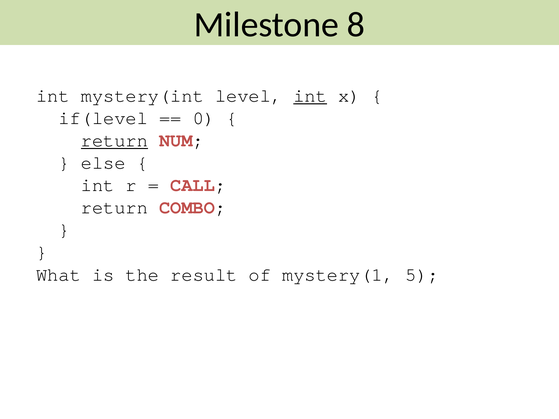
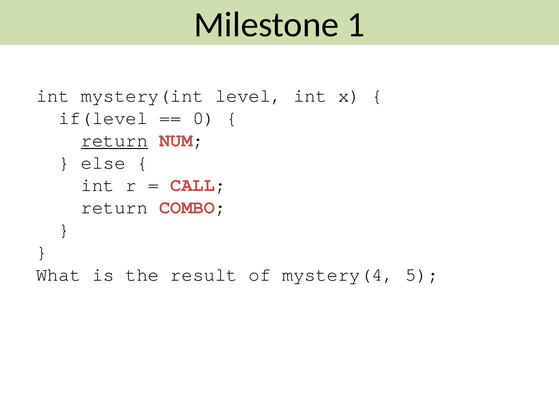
8: 8 -> 1
int at (310, 96) underline: present -> none
mystery(1: mystery(1 -> mystery(4
